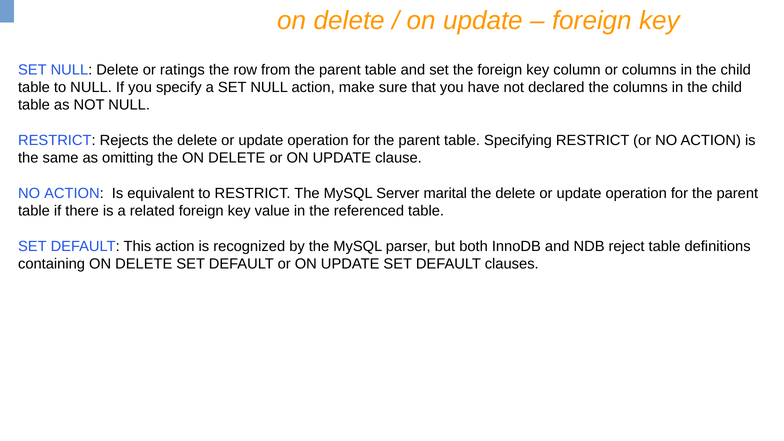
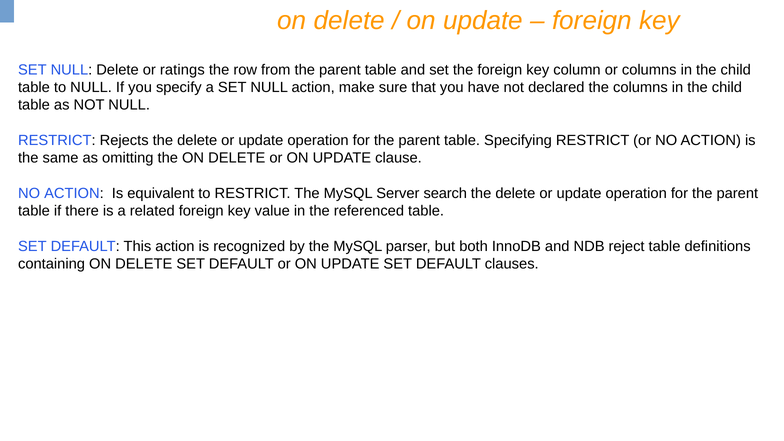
marital: marital -> search
